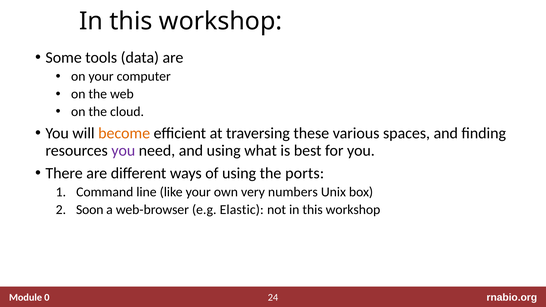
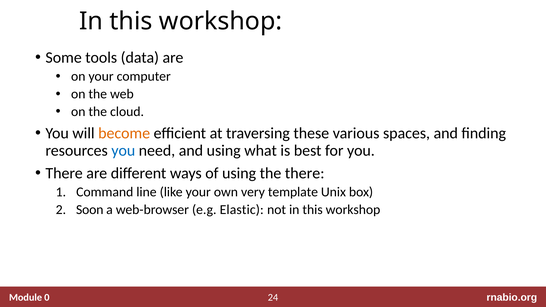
you at (123, 151) colour: purple -> blue
the ports: ports -> there
numbers: numbers -> template
